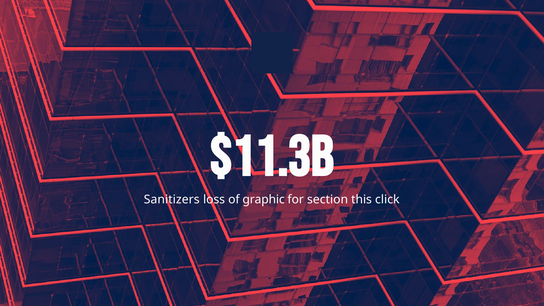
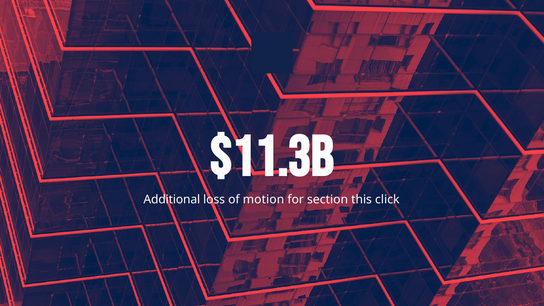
Sanitizers: Sanitizers -> Additional
graphic: graphic -> motion
